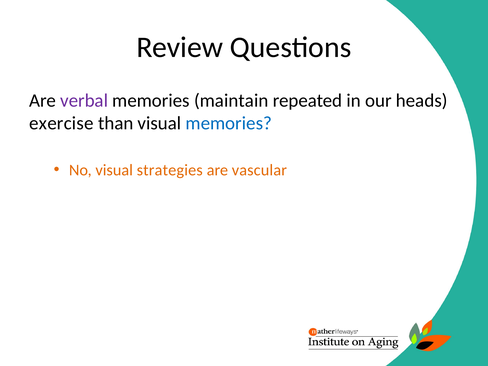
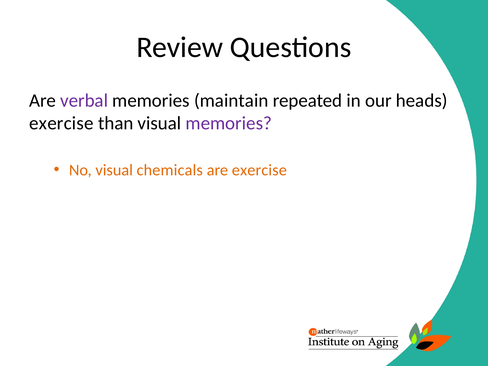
memories at (229, 123) colour: blue -> purple
strategies: strategies -> chemicals
are vascular: vascular -> exercise
